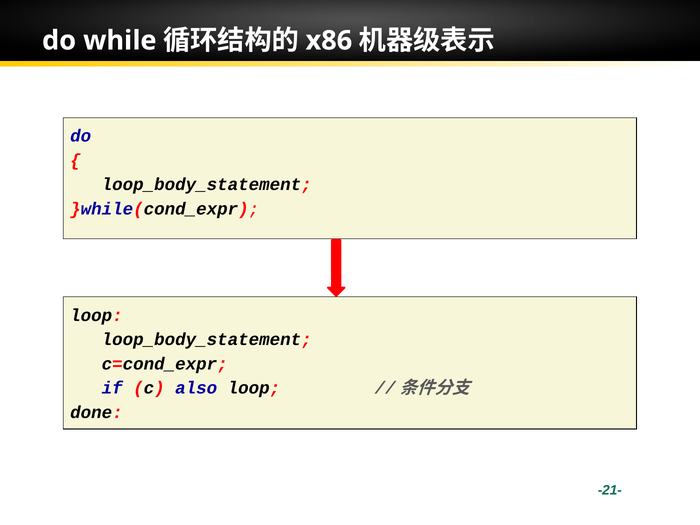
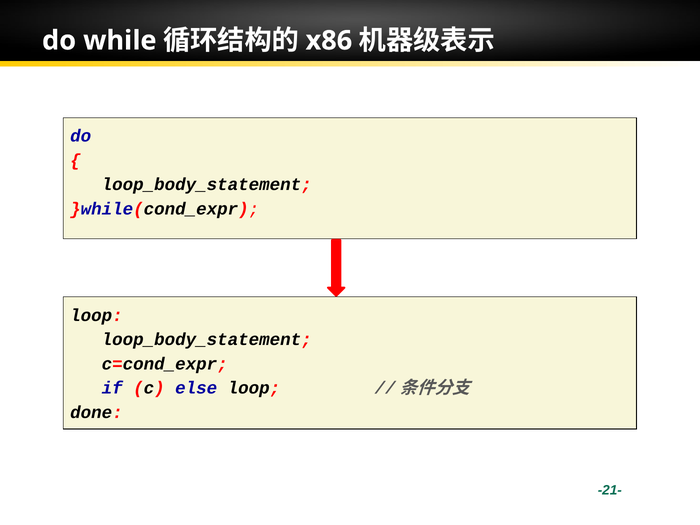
also: also -> else
